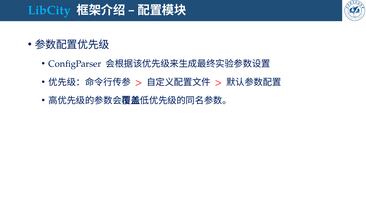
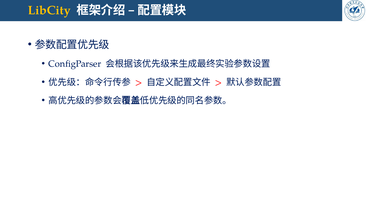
LibCity colour: light blue -> yellow
